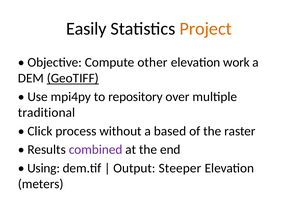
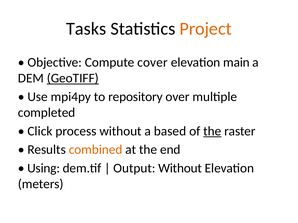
Easily: Easily -> Tasks
other: other -> cover
work: work -> main
traditional: traditional -> completed
the at (212, 131) underline: none -> present
combined colour: purple -> orange
Output Steeper: Steeper -> Without
